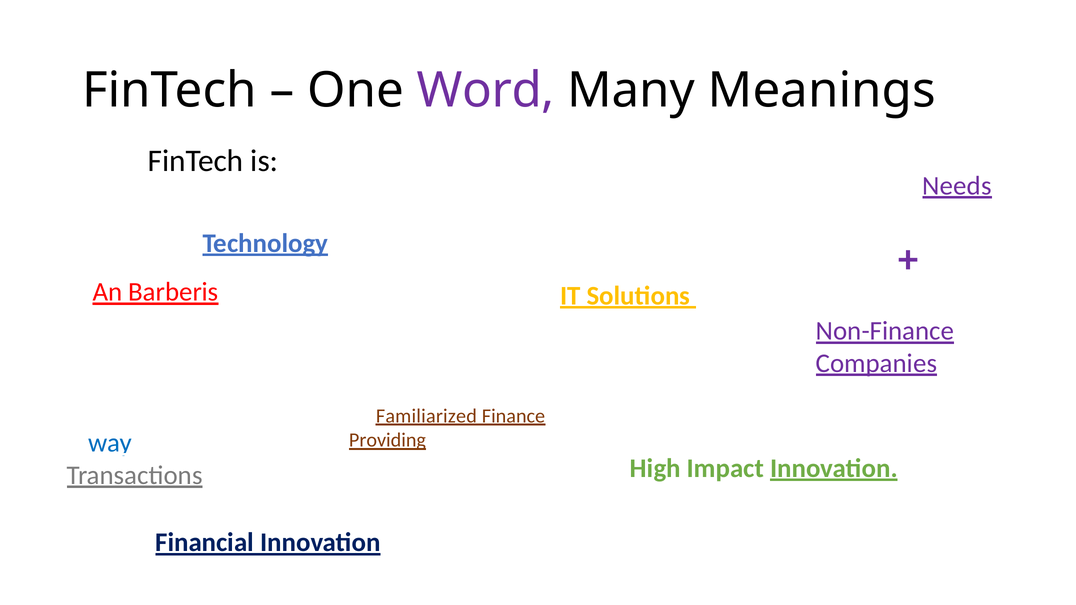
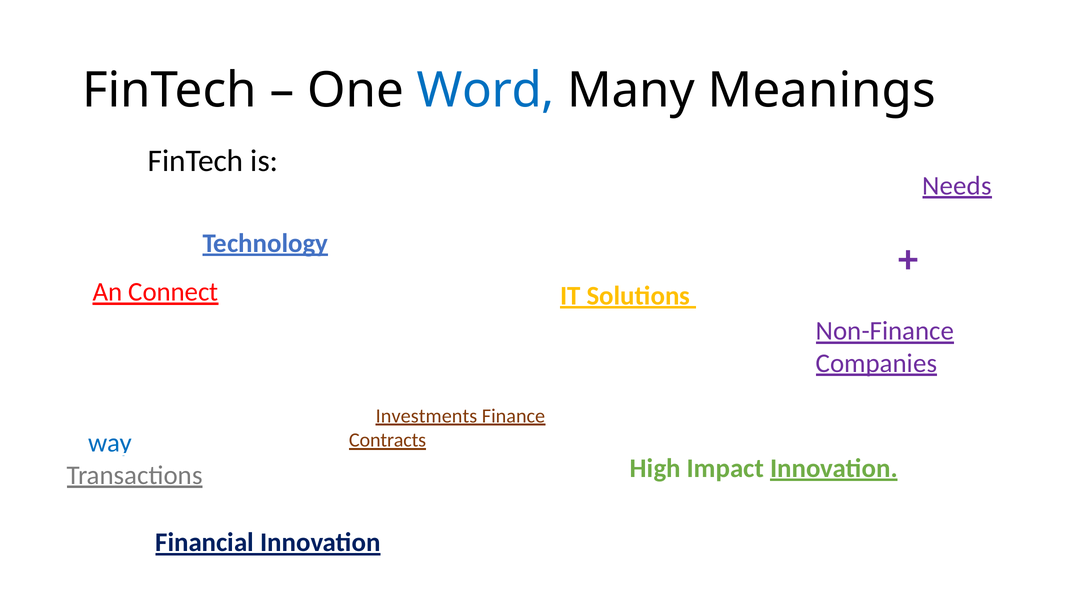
Word colour: purple -> blue
Barberis: Barberis -> Connect
Familiarized: Familiarized -> Investments
Providing at (387, 440): Providing -> Contracts
